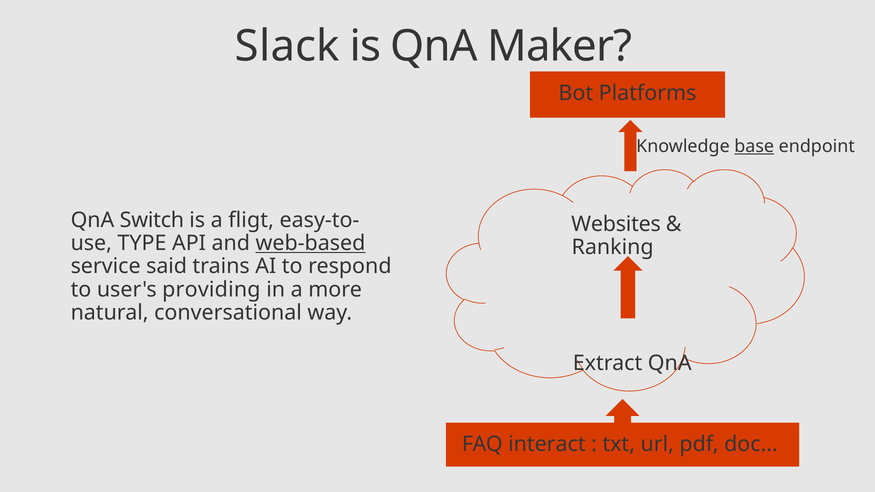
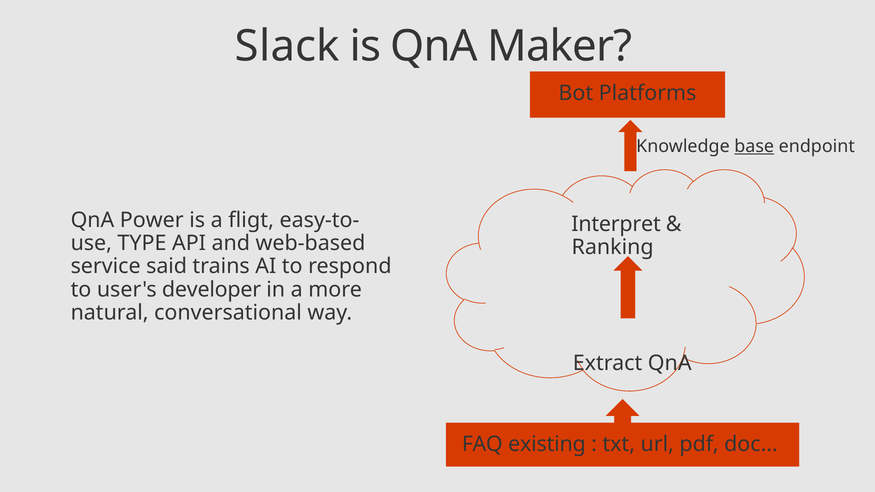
Switch: Switch -> Power
Websites: Websites -> Interpret
web-based underline: present -> none
providing: providing -> developer
interact: interact -> existing
